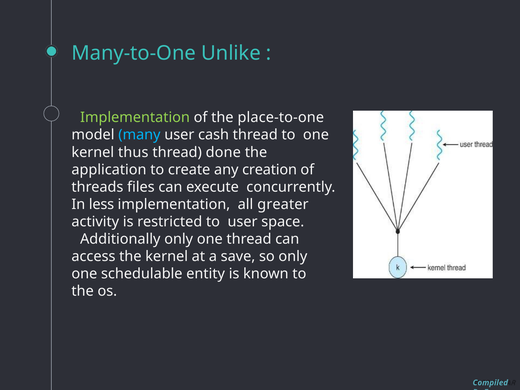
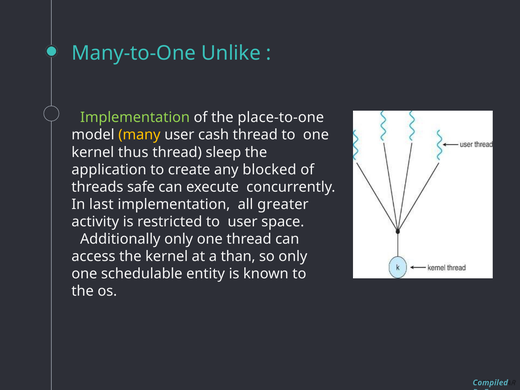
many colour: light blue -> yellow
done: done -> sleep
creation: creation -> blocked
files: files -> safe
less: less -> last
save: save -> than
